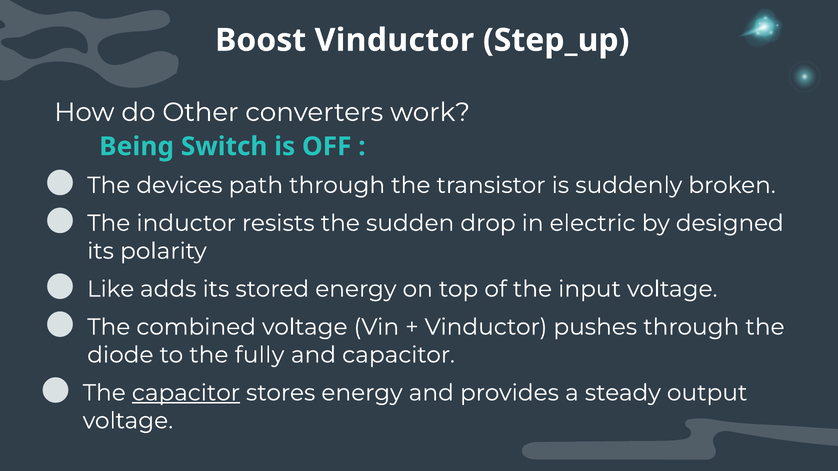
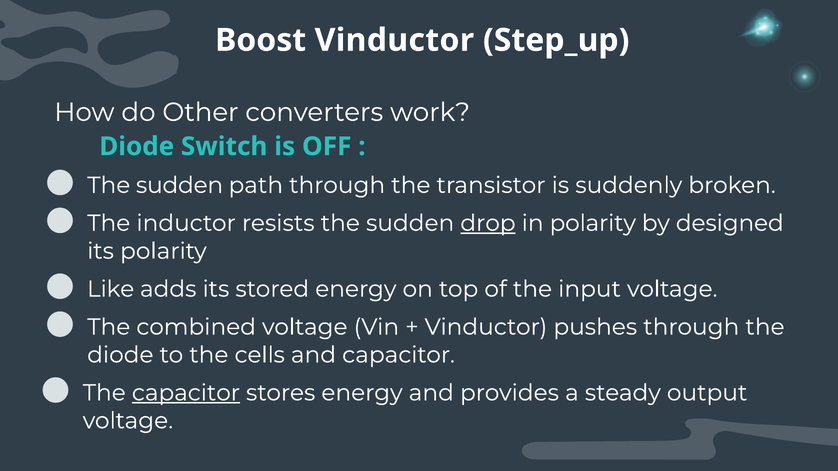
Being at (137, 147): Being -> Diode
devices at (179, 185): devices -> sudden
drop underline: none -> present
in electric: electric -> polarity
fully: fully -> cells
